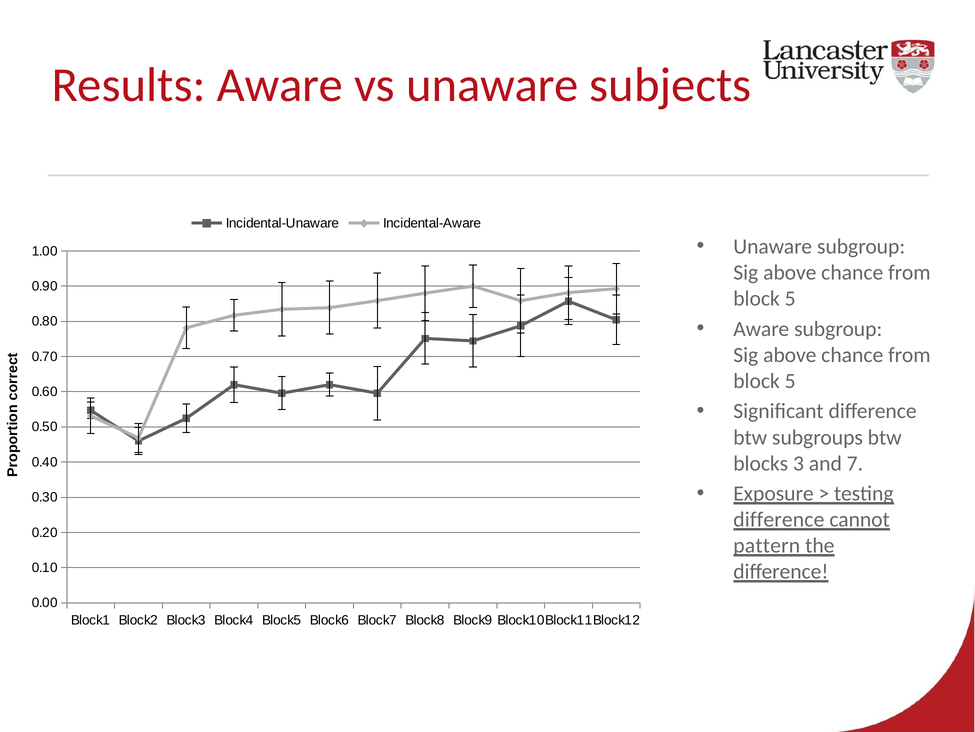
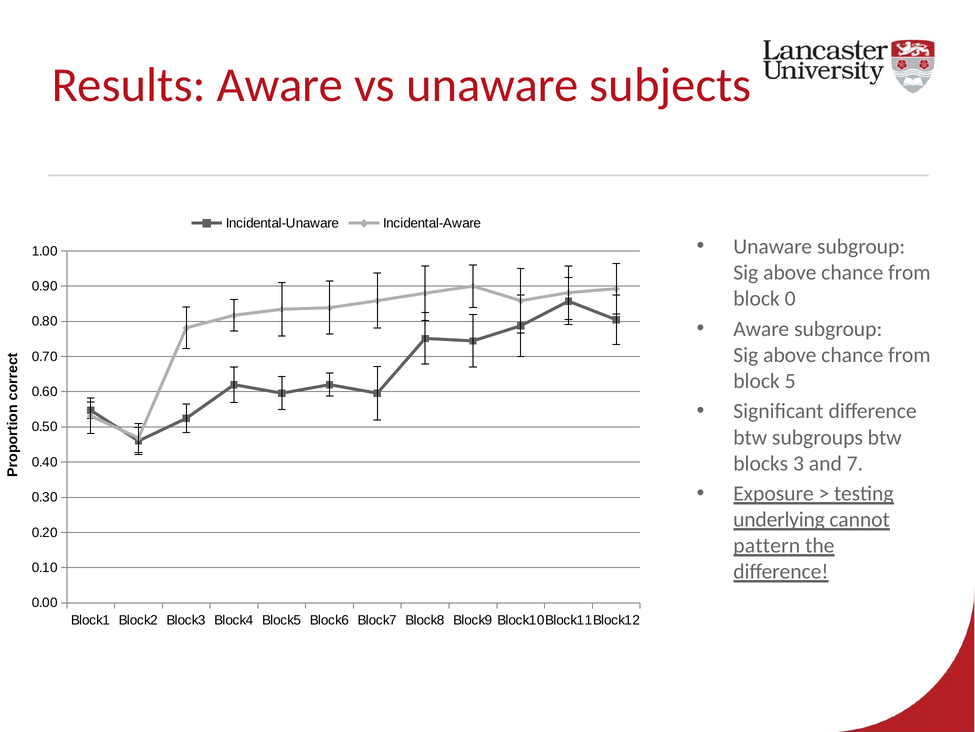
5 at (790, 298): 5 -> 0
difference at (779, 519): difference -> underlying
